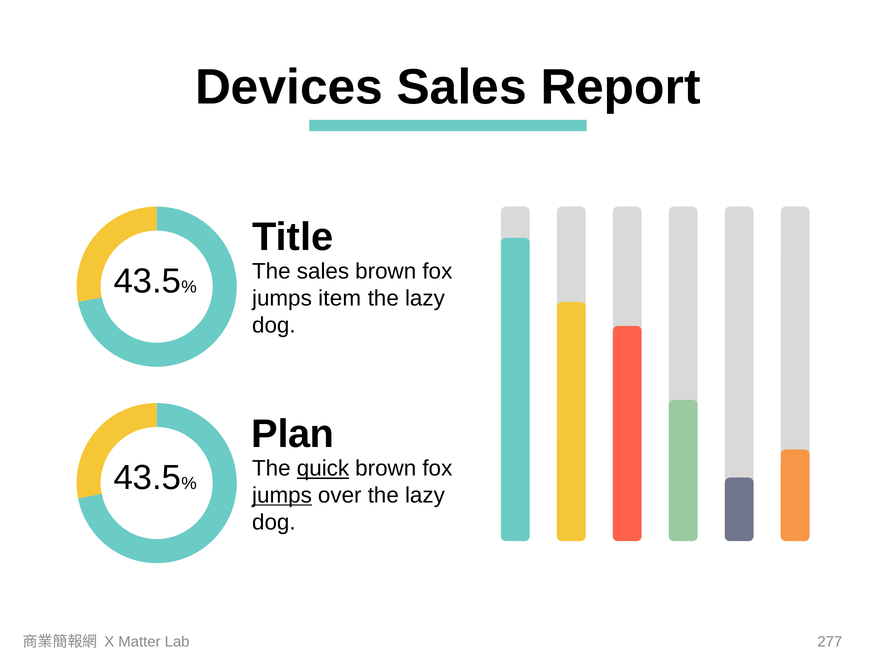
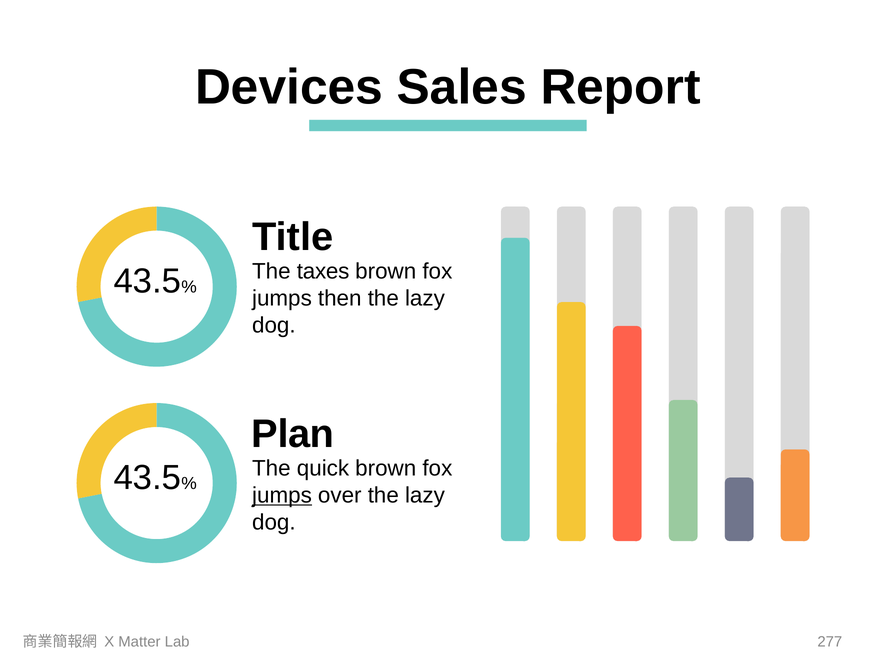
The sales: sales -> taxes
item: item -> then
quick underline: present -> none
